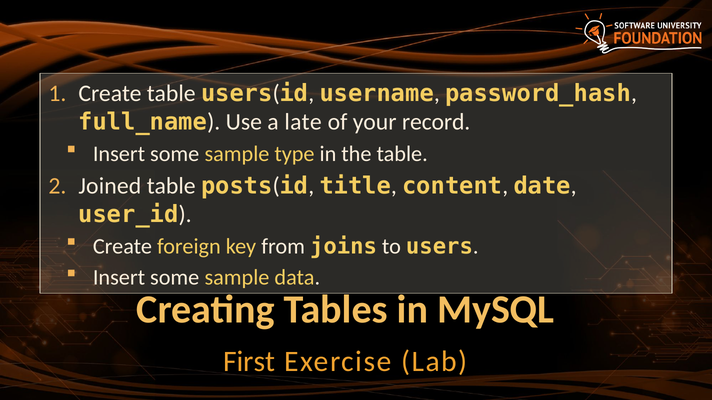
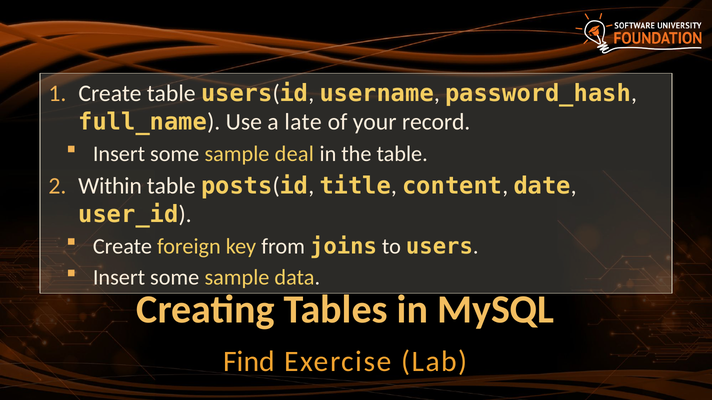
type: type -> deal
Joined: Joined -> Within
First: First -> Find
